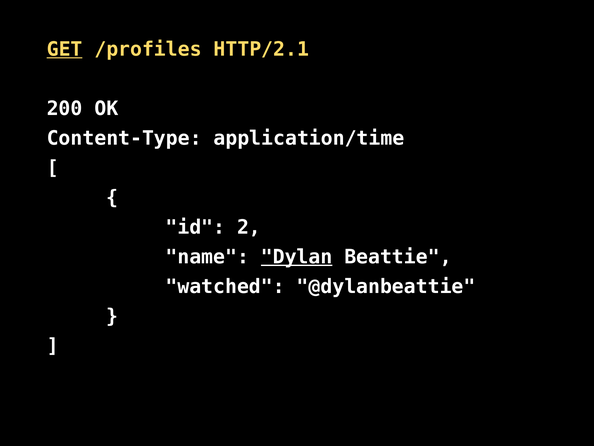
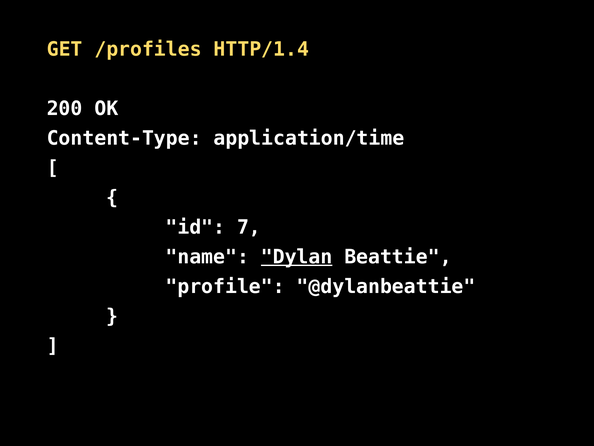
GET underline: present -> none
HTTP/2.1: HTTP/2.1 -> HTTP/1.4
2: 2 -> 7
watched: watched -> profile
